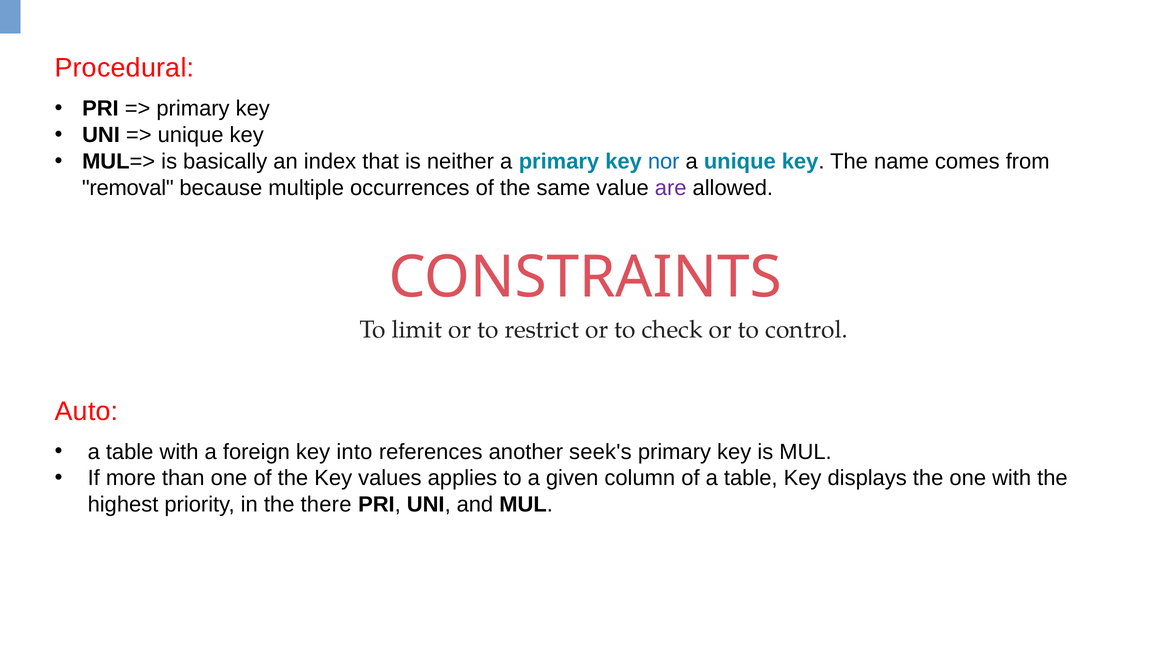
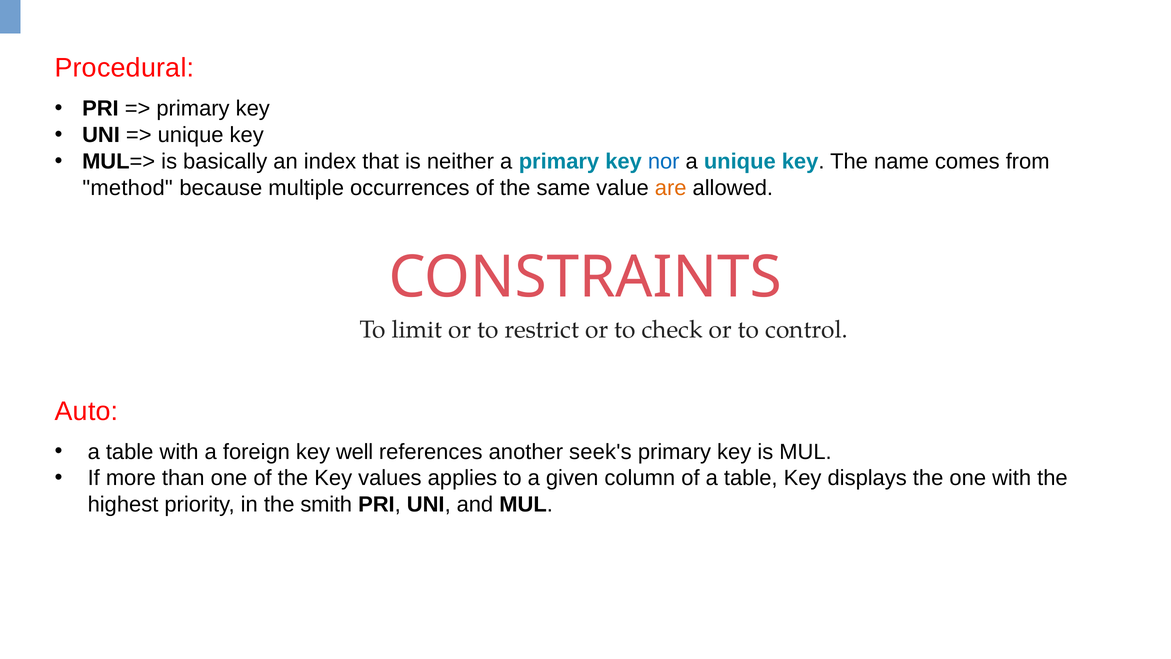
removal: removal -> method
are colour: purple -> orange
into: into -> well
there: there -> smith
